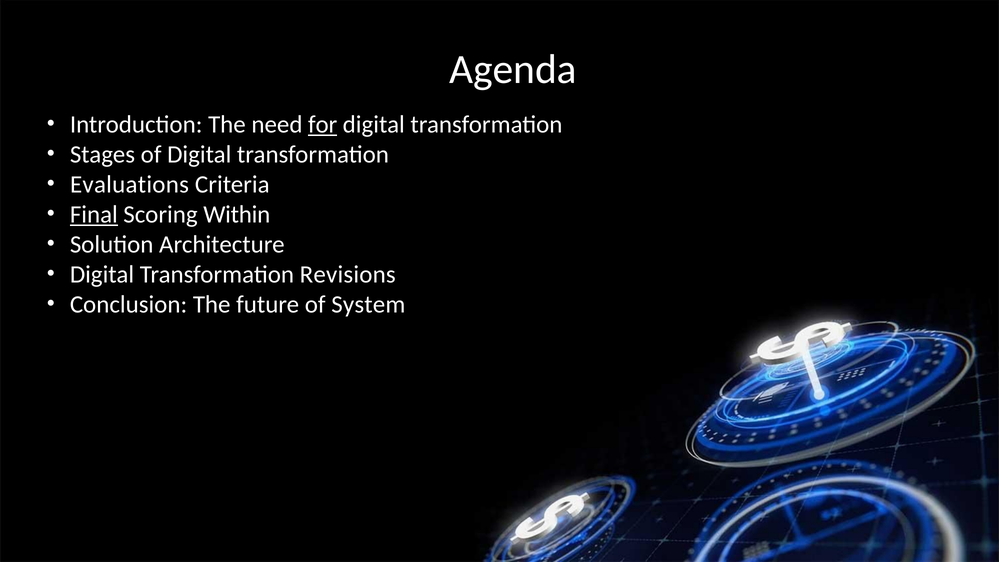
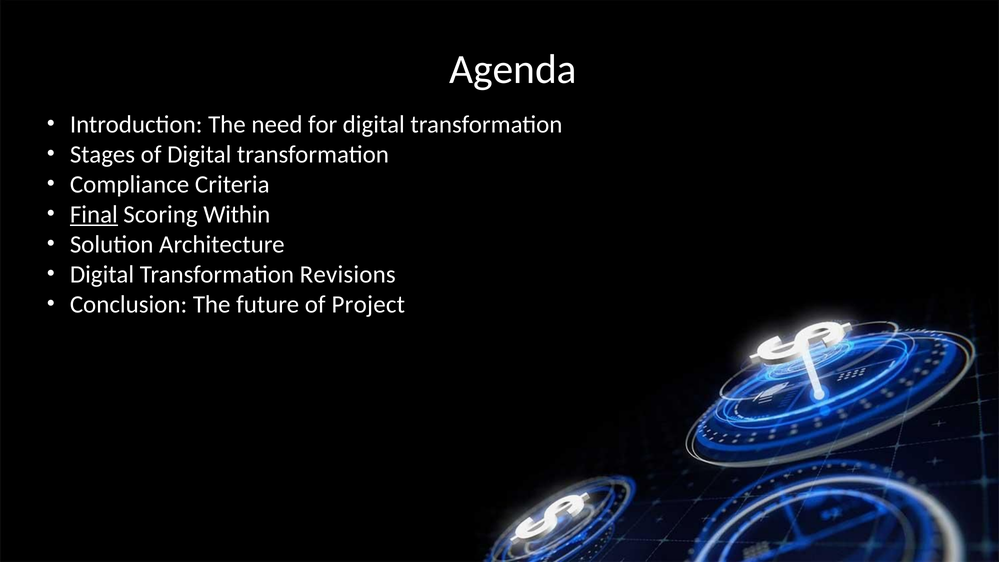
for underline: present -> none
Evaluations: Evaluations -> Compliance
System: System -> Project
